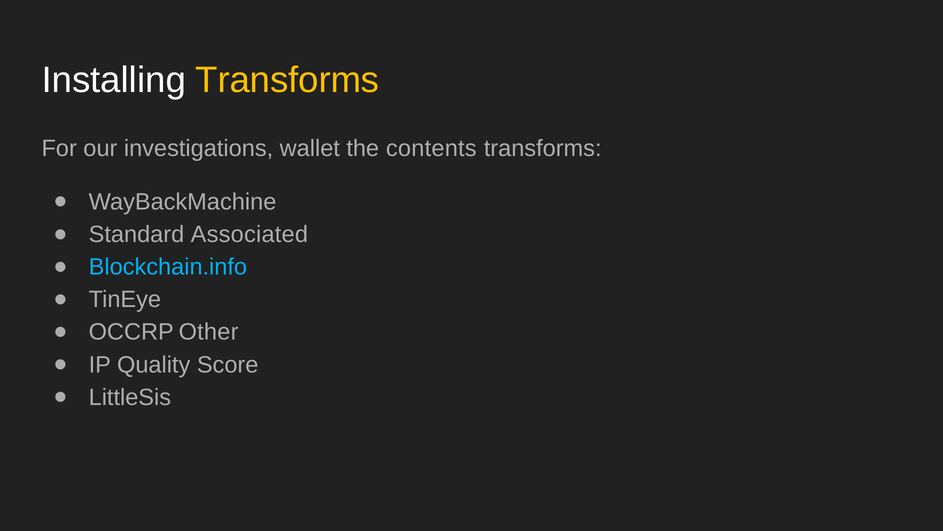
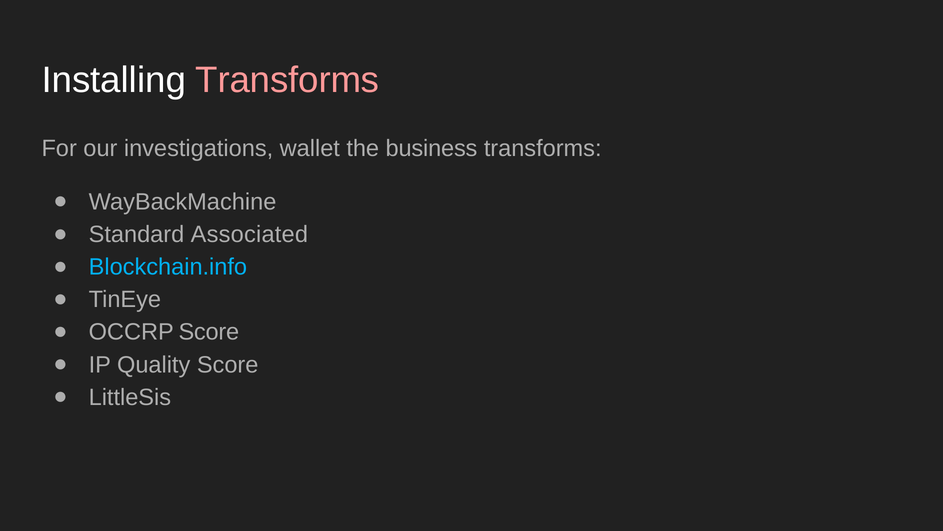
Transforms at (287, 80) colour: yellow -> pink
contents: contents -> business
OCCRP Other: Other -> Score
